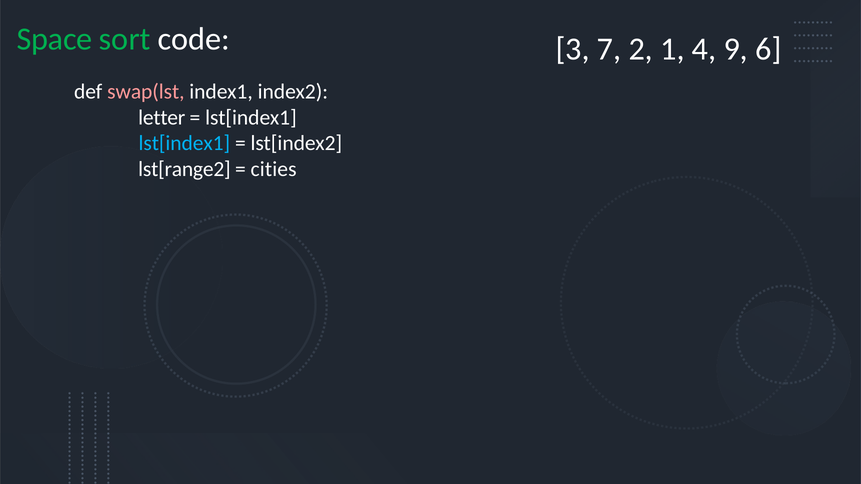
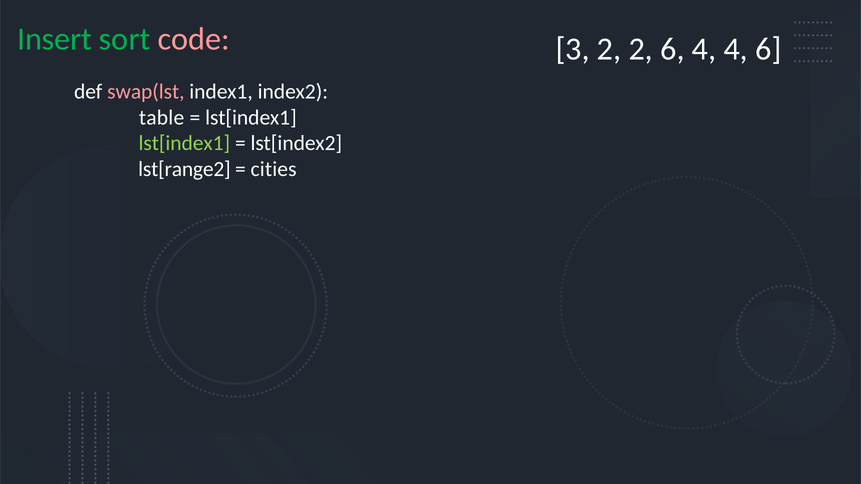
Space: Space -> Insert
code colour: white -> pink
3 7: 7 -> 2
2 1: 1 -> 6
4 9: 9 -> 4
letter: letter -> table
lst[index1 at (184, 143) colour: light blue -> light green
